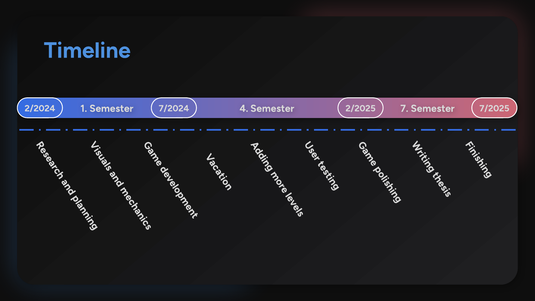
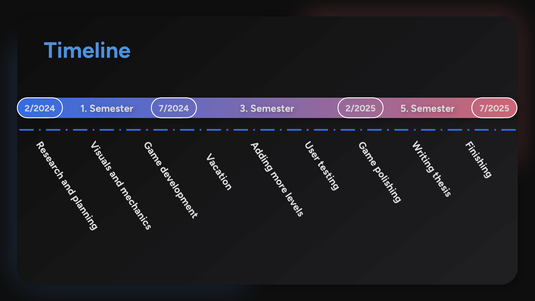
4: 4 -> 3
7: 7 -> 5
